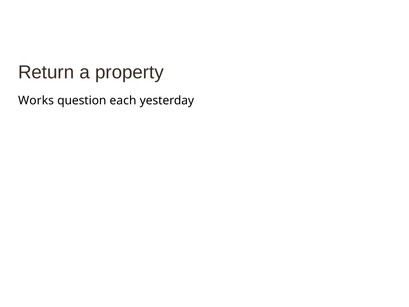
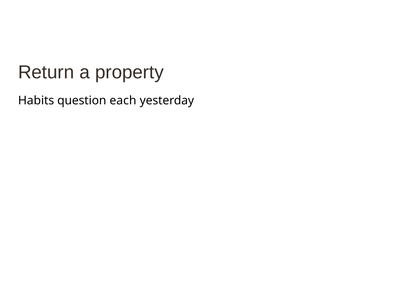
Works: Works -> Habits
